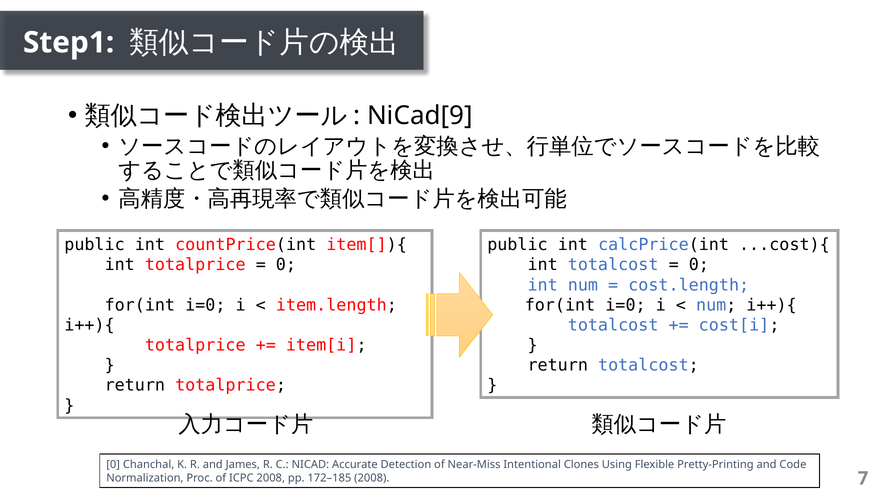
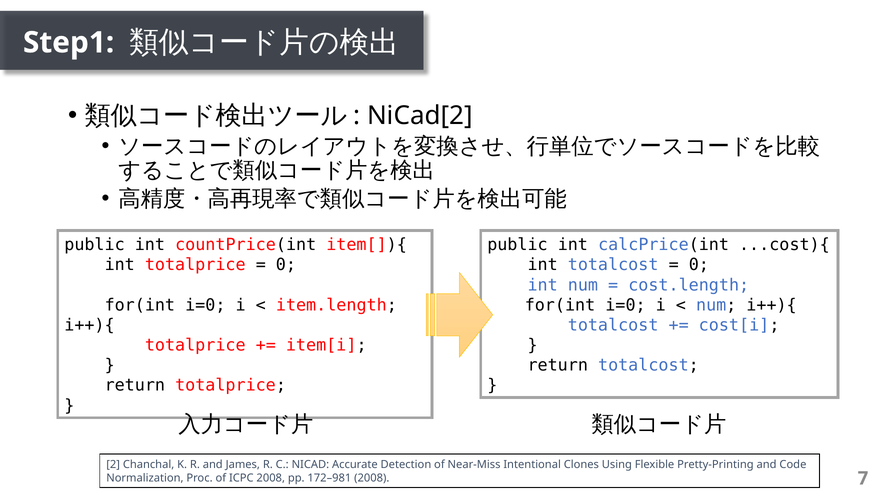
NiCad[9: NiCad[9 -> NiCad[2
0 at (113, 465): 0 -> 2
172–185: 172–185 -> 172–981
